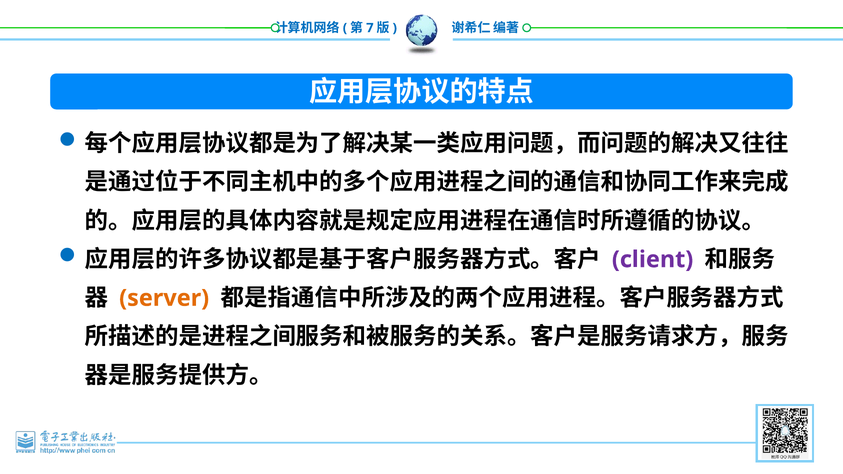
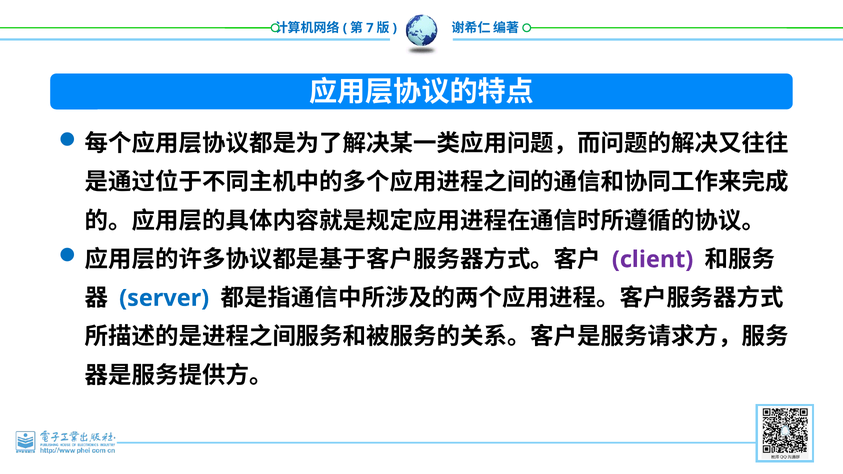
server colour: orange -> blue
